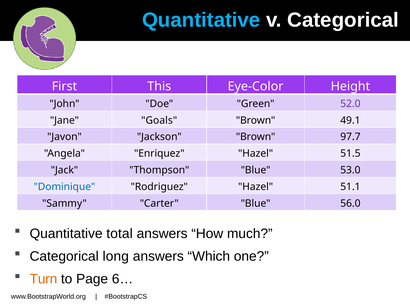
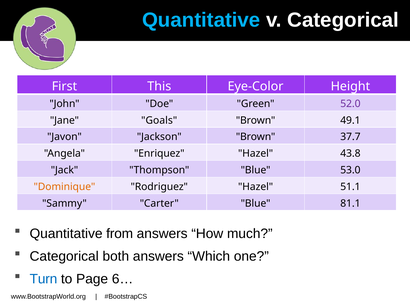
97.7: 97.7 -> 37.7
51.5: 51.5 -> 43.8
Dominique colour: blue -> orange
56.0: 56.0 -> 81.1
total: total -> from
long: long -> both
Turn colour: orange -> blue
